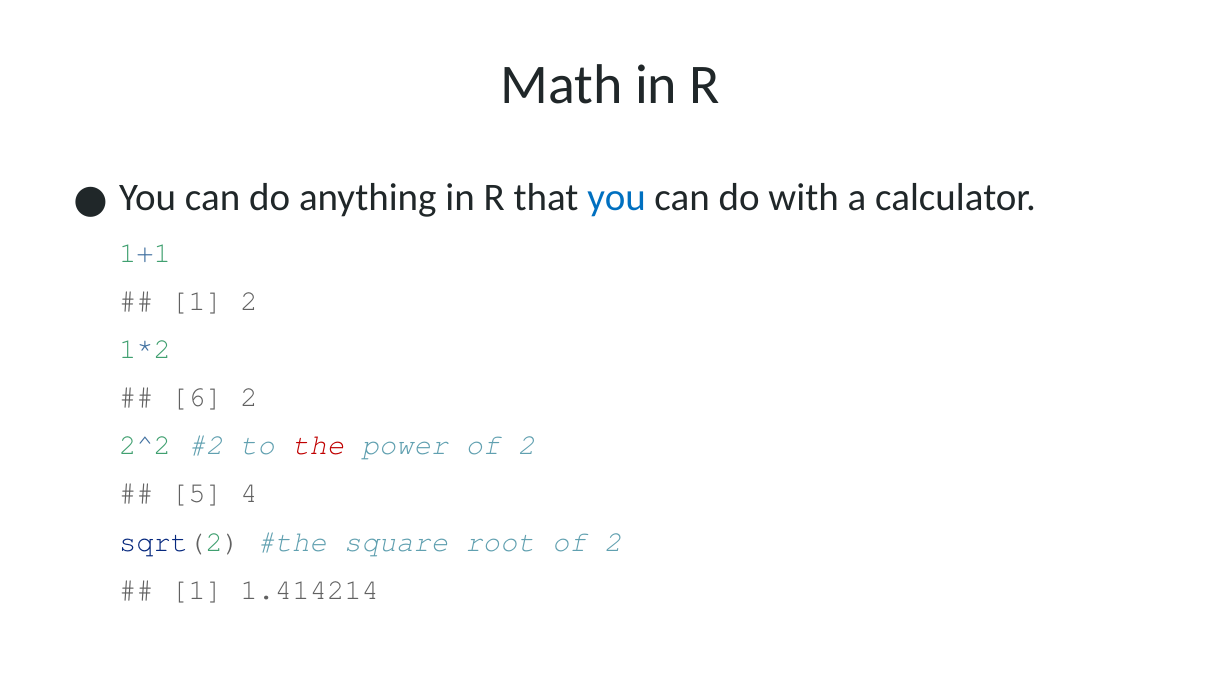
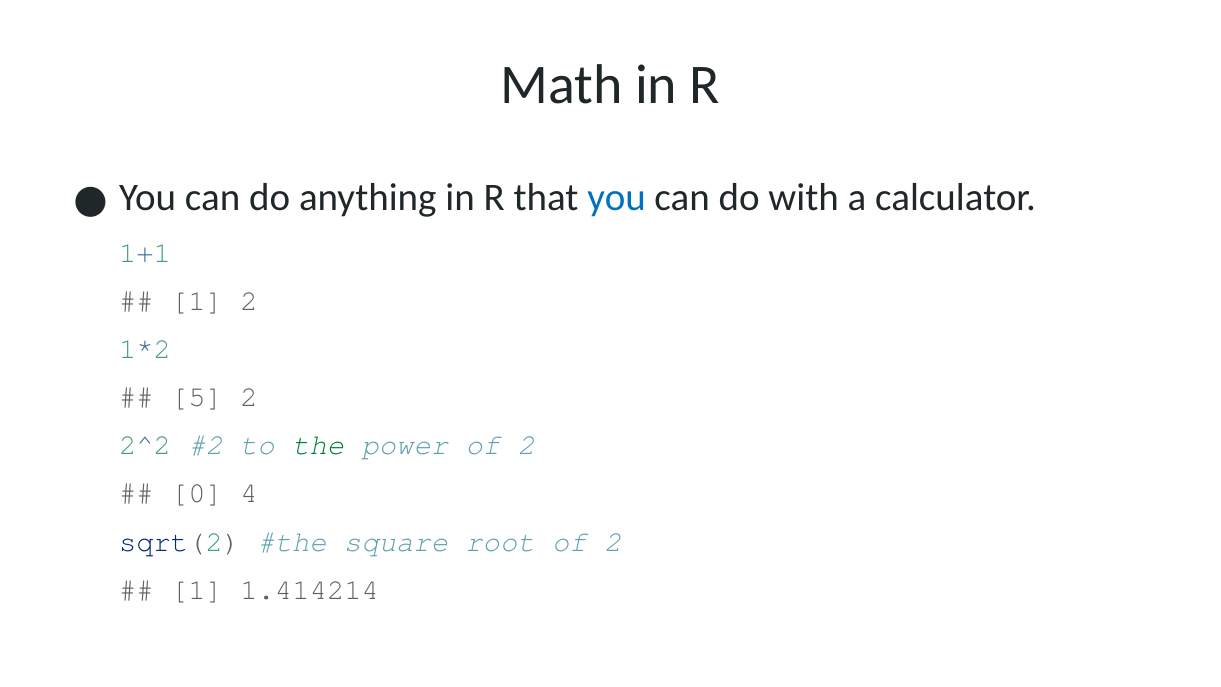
6: 6 -> 5
the colour: red -> green
5: 5 -> 0
